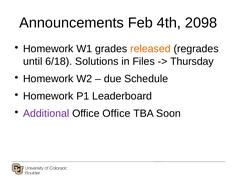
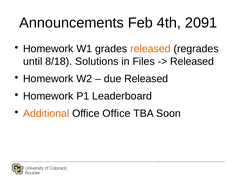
2098: 2098 -> 2091
6/18: 6/18 -> 8/18
Thursday at (192, 61): Thursday -> Released
due Schedule: Schedule -> Released
Additional colour: purple -> orange
